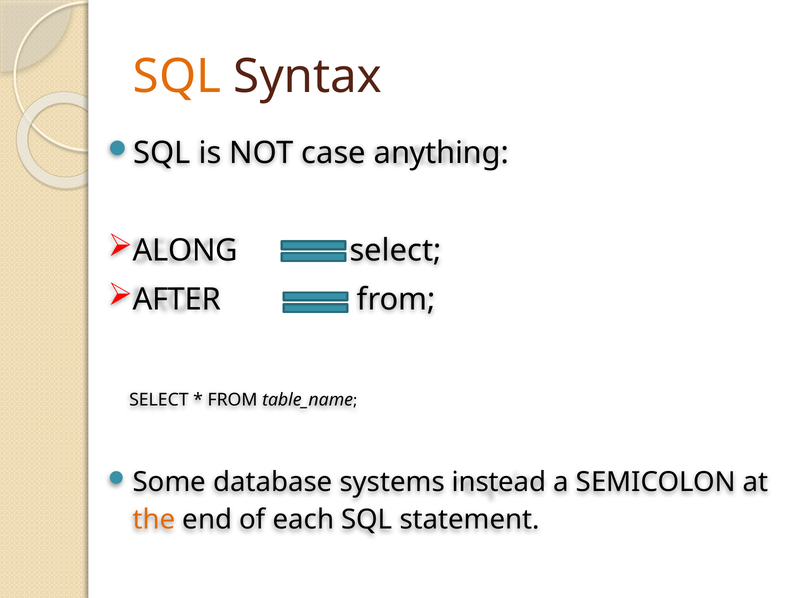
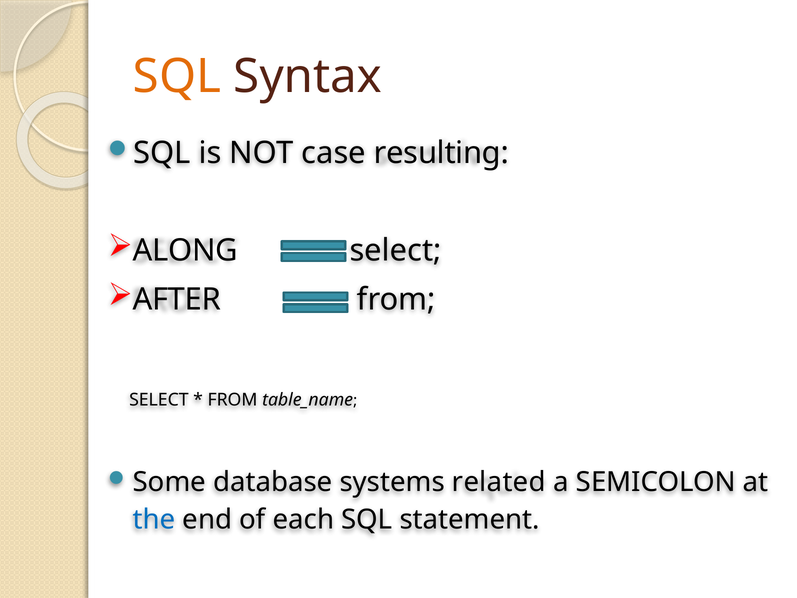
anything: anything -> resulting
instead: instead -> related
the colour: orange -> blue
